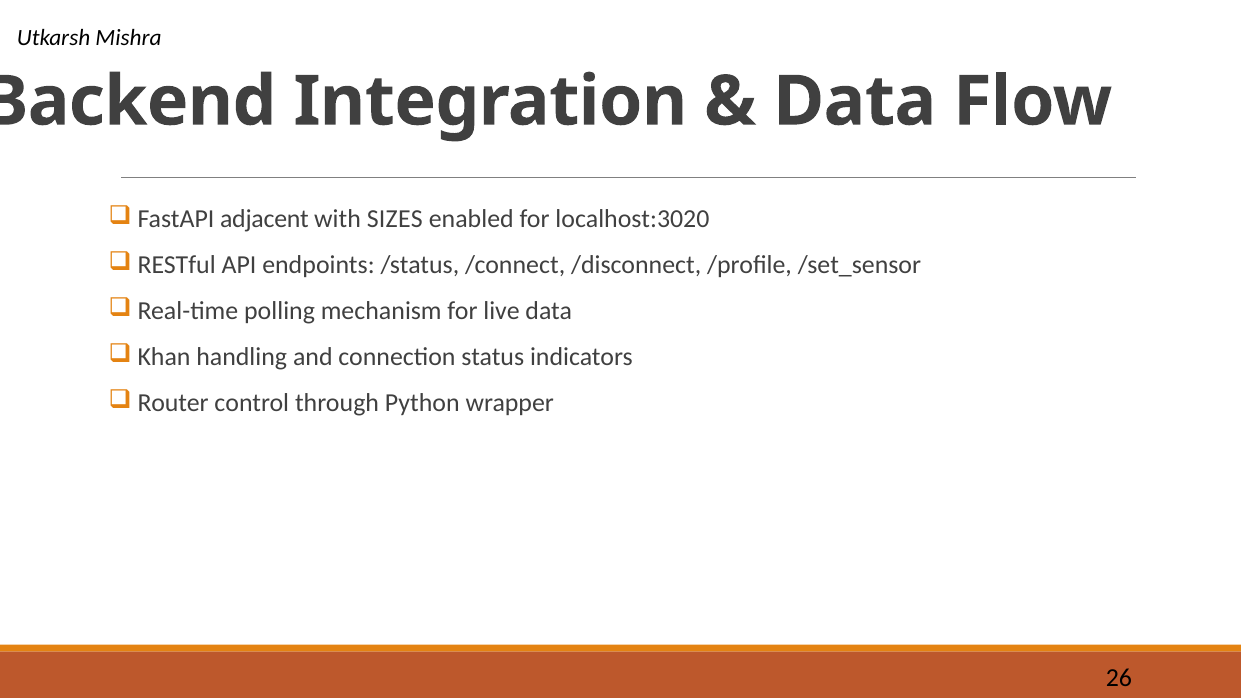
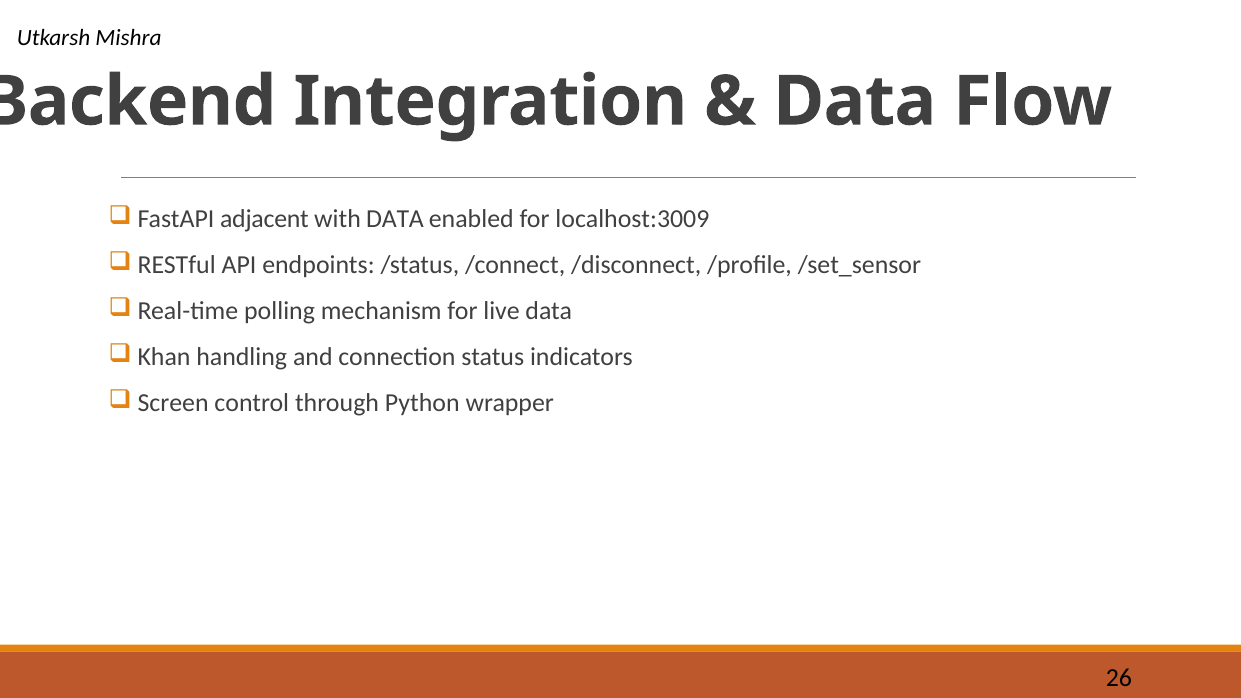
with SIZES: SIZES -> DATA
localhost:3020: localhost:3020 -> localhost:3009
Router: Router -> Screen
